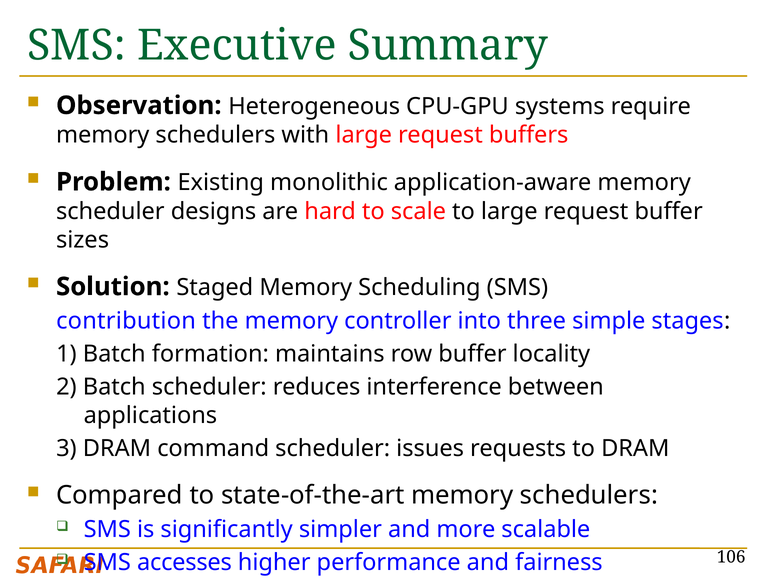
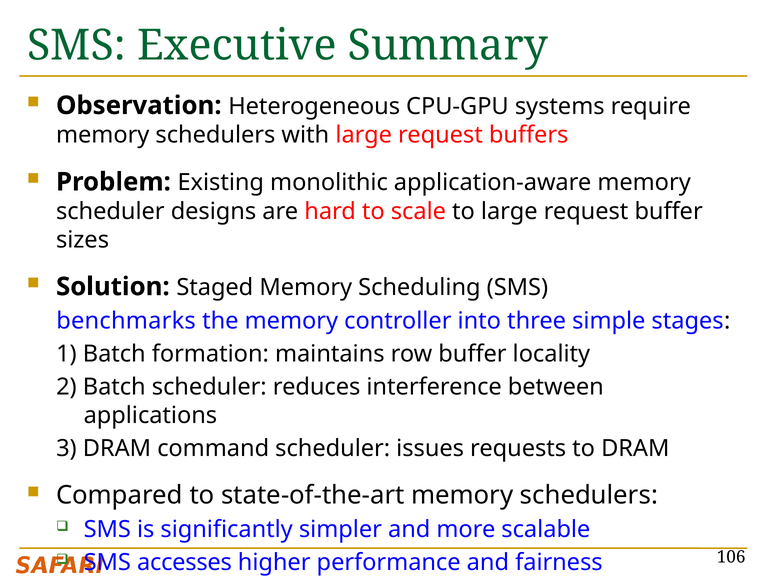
contribution: contribution -> benchmarks
